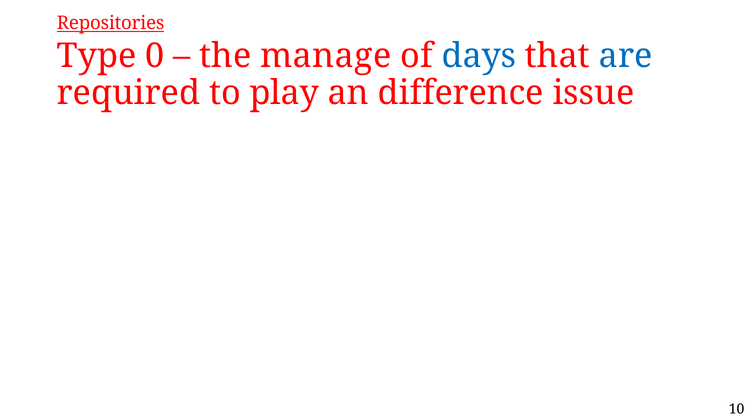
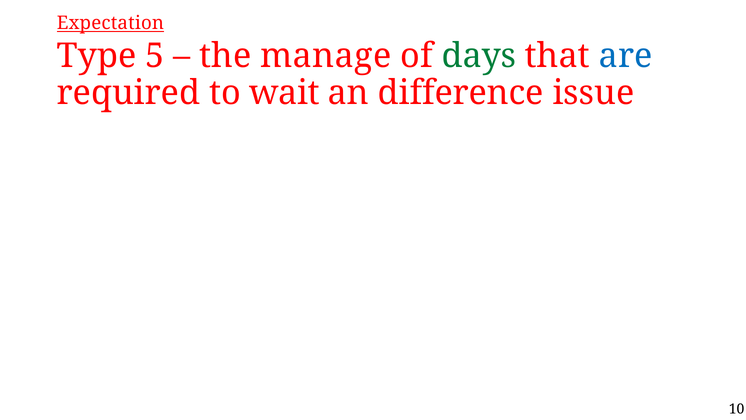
Repositories: Repositories -> Expectation
0: 0 -> 5
days colour: blue -> green
play: play -> wait
